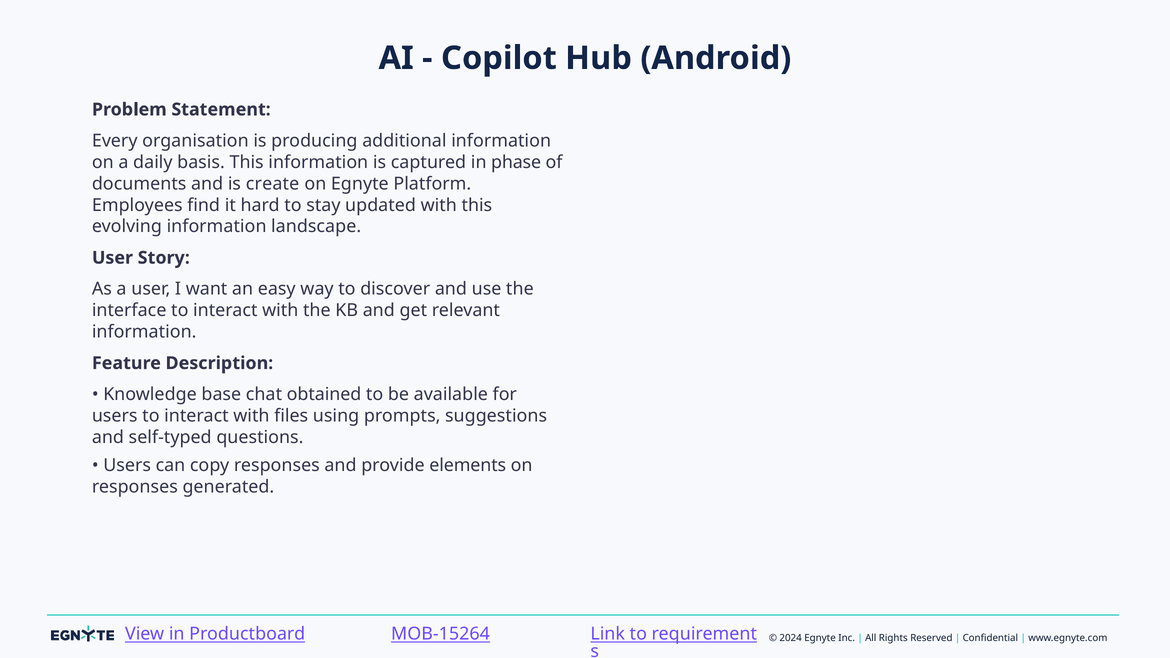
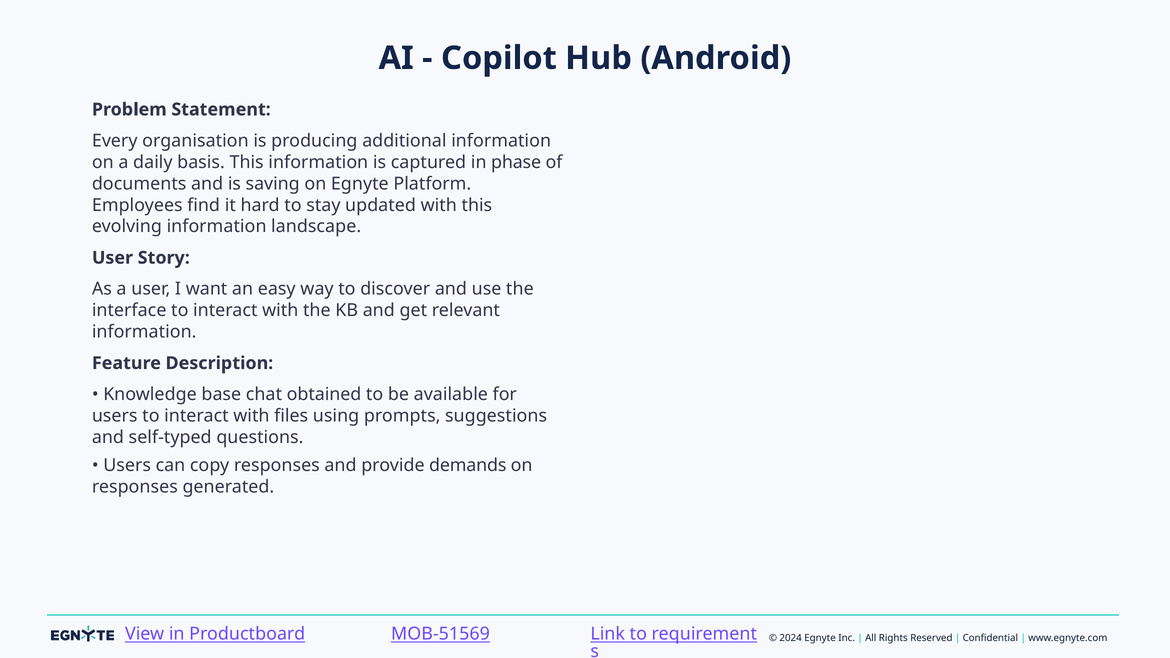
create: create -> saving
elements: elements -> demands
MOB-15264: MOB-15264 -> MOB-51569
